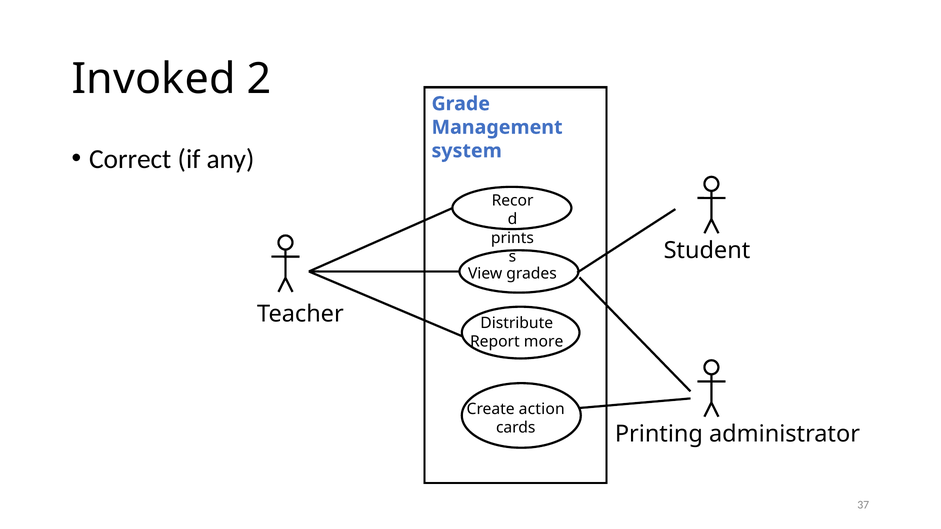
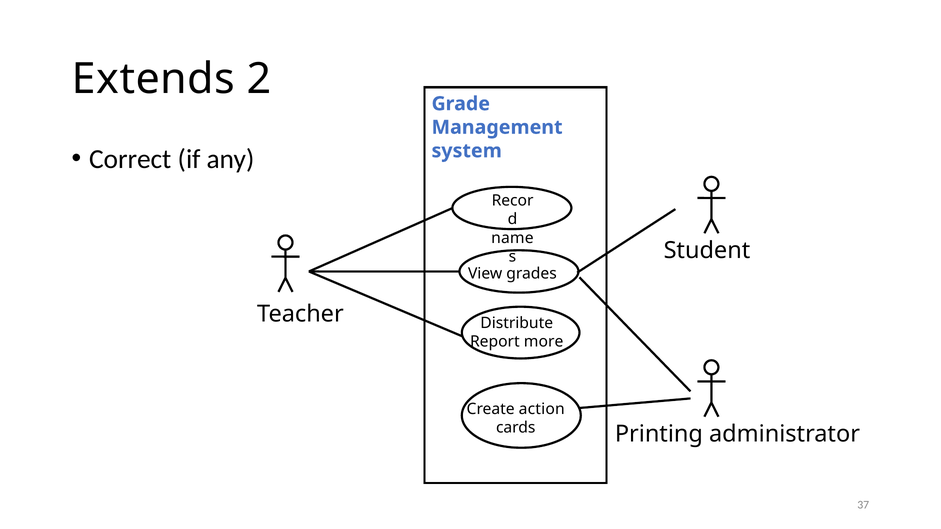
Invoked: Invoked -> Extends
prints: prints -> name
